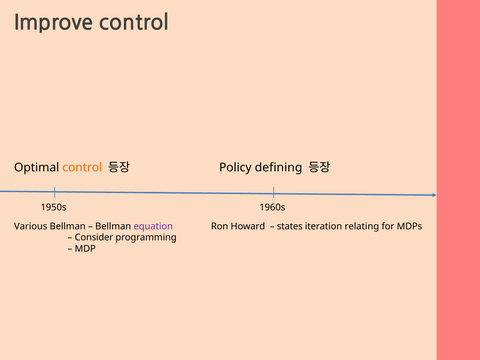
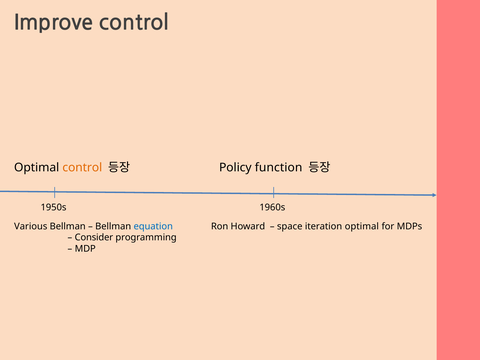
defining: defining -> function
equation colour: purple -> blue
states: states -> space
iteration relating: relating -> optimal
